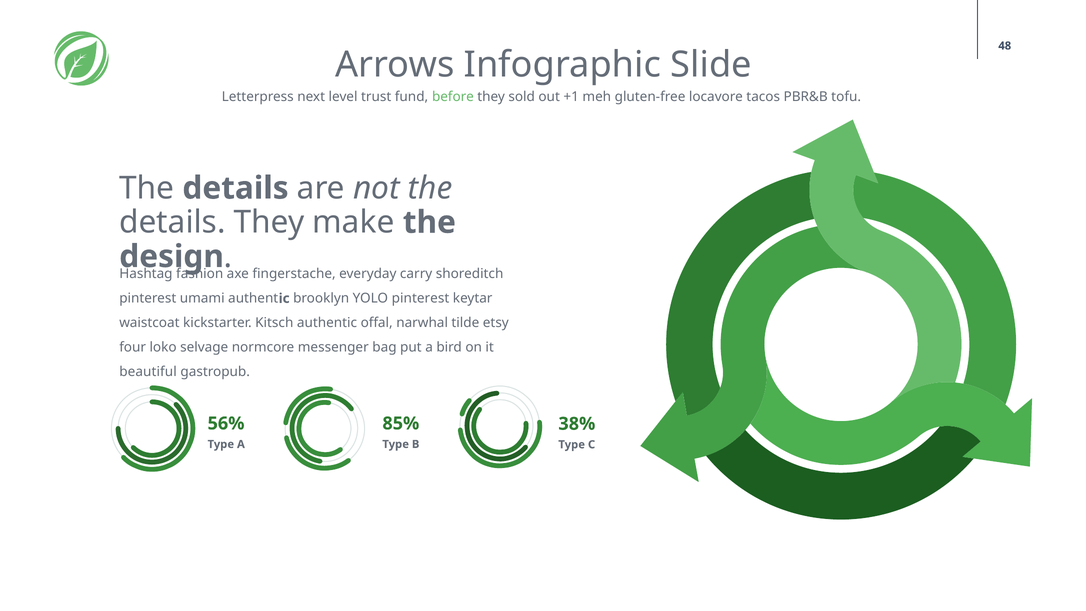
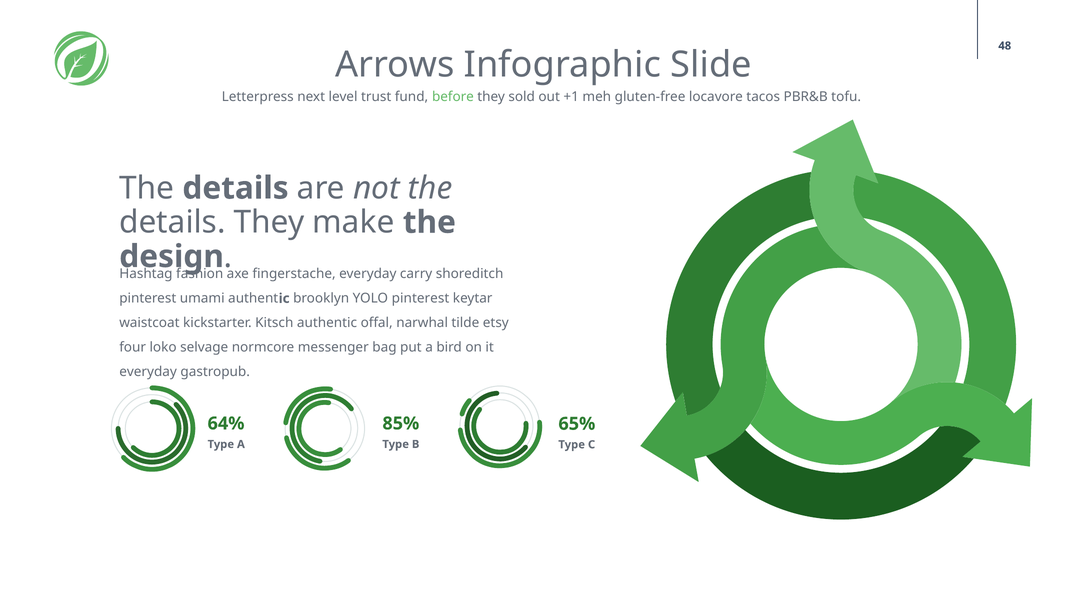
beautiful at (148, 372): beautiful -> everyday
56%: 56% -> 64%
38%: 38% -> 65%
